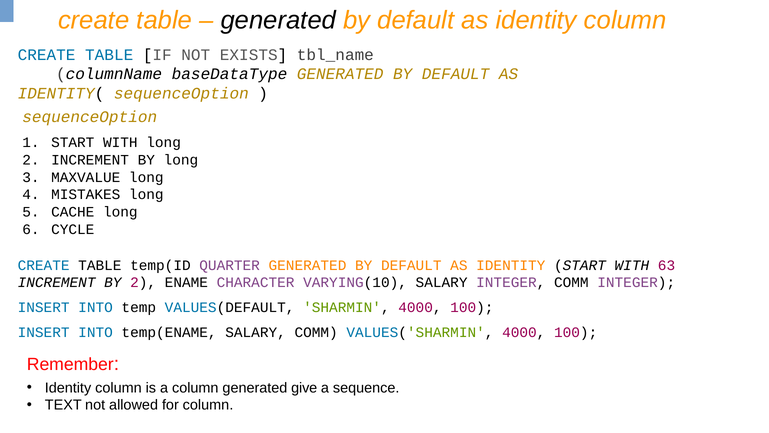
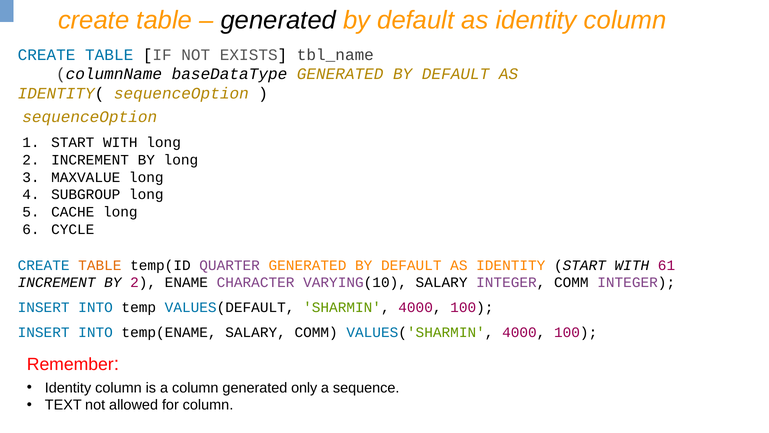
MISTAKES: MISTAKES -> SUBGROUP
TABLE at (100, 265) colour: black -> orange
63: 63 -> 61
give: give -> only
